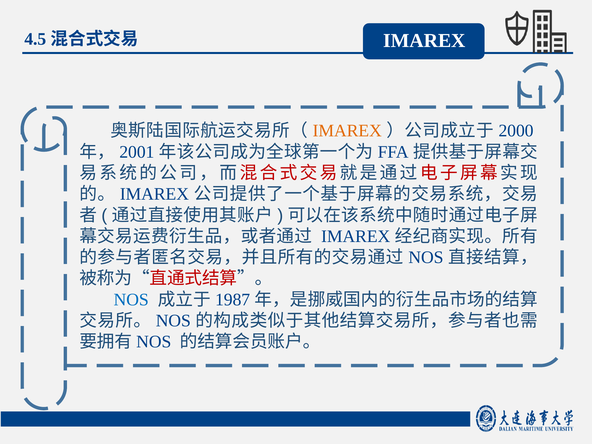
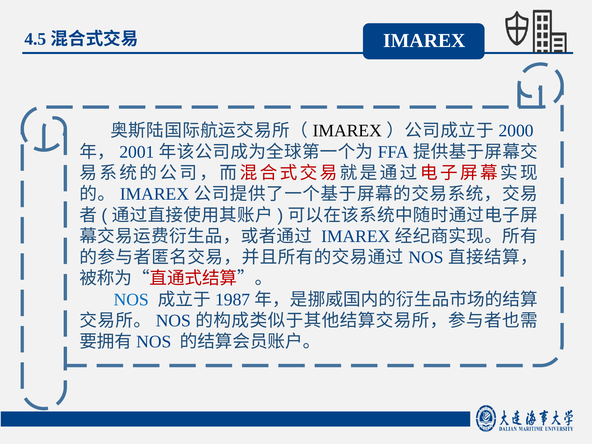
IMAREX at (347, 131) colour: orange -> black
